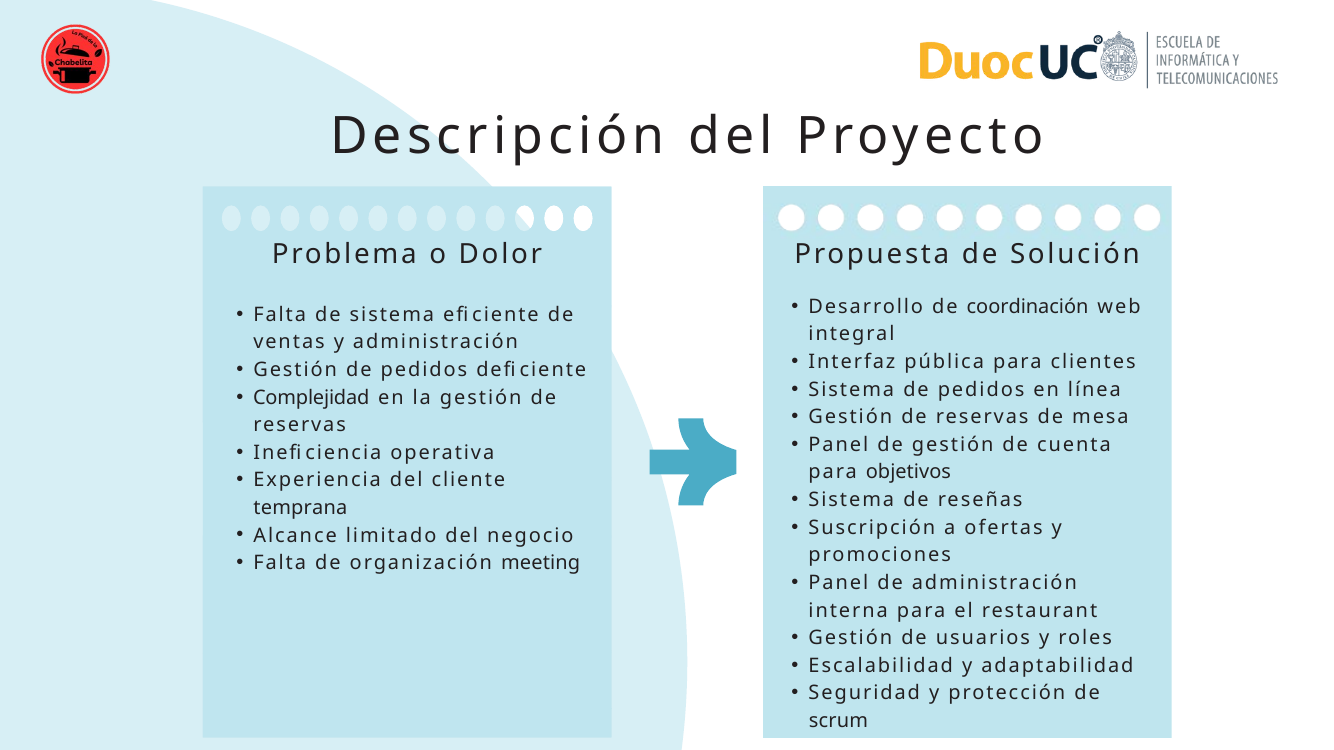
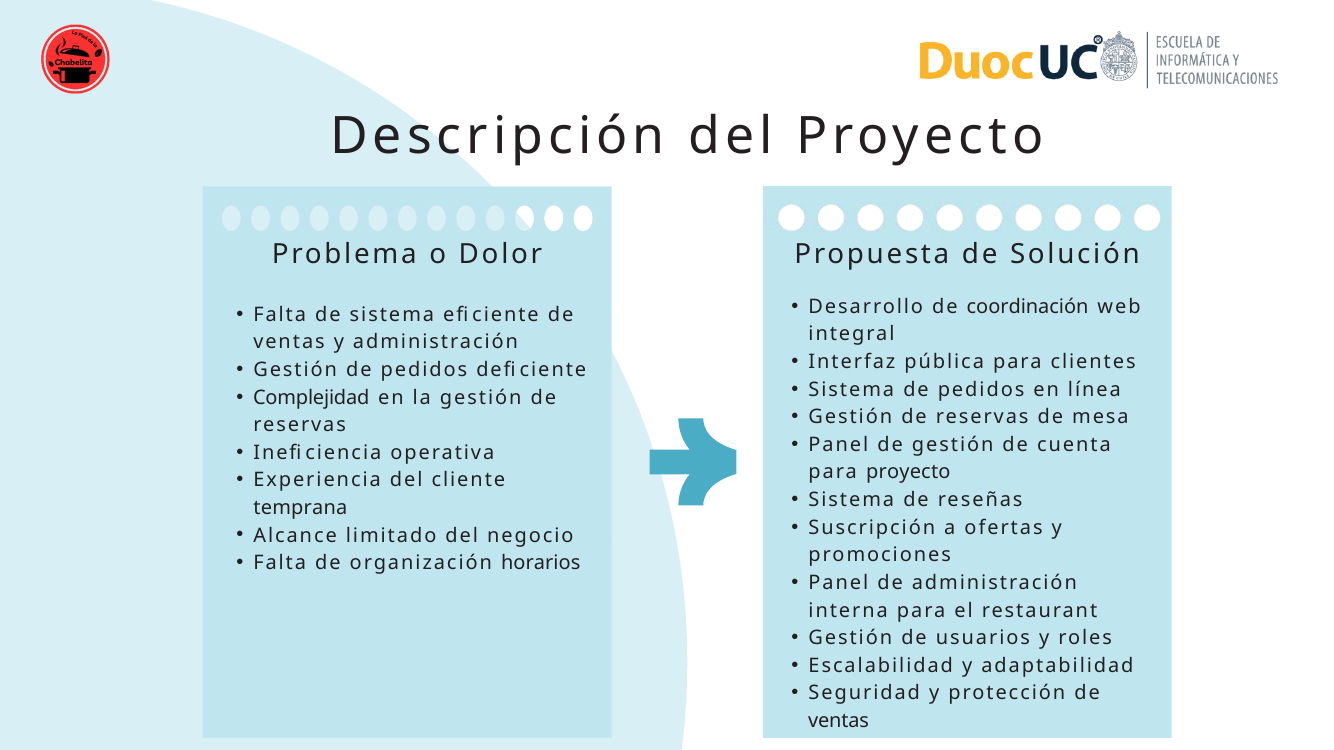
para objetivos: objetivos -> proyecto
meeting: meeting -> horarios
scrum at (838, 721): scrum -> ventas
